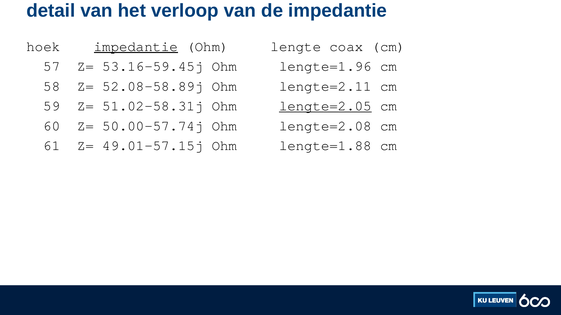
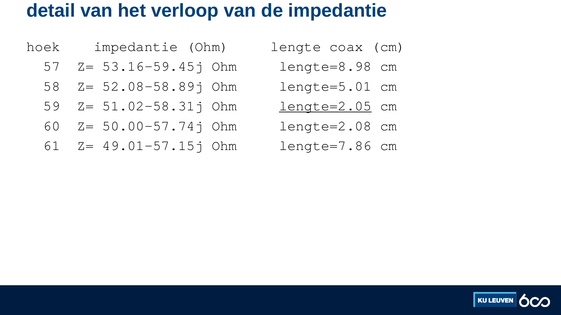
impedantie at (136, 47) underline: present -> none
lengte=1.96: lengte=1.96 -> lengte=8.98
lengte=2.11: lengte=2.11 -> lengte=5.01
lengte=1.88: lengte=1.88 -> lengte=7.86
